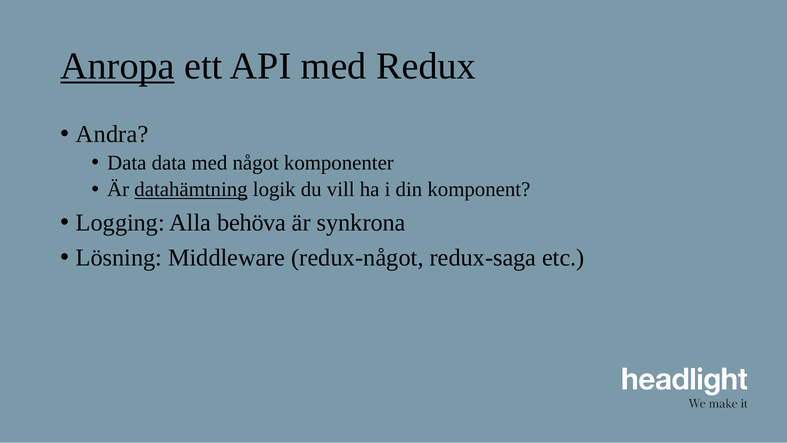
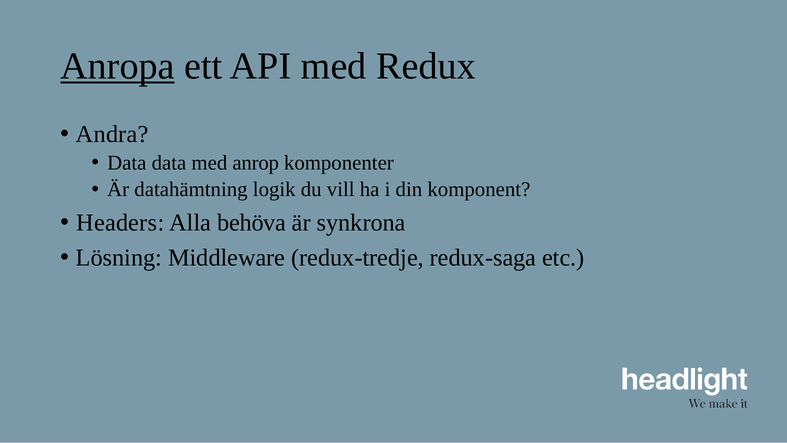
något: något -> anrop
datahämtning underline: present -> none
Logging: Logging -> Headers
redux-något: redux-något -> redux-tredje
